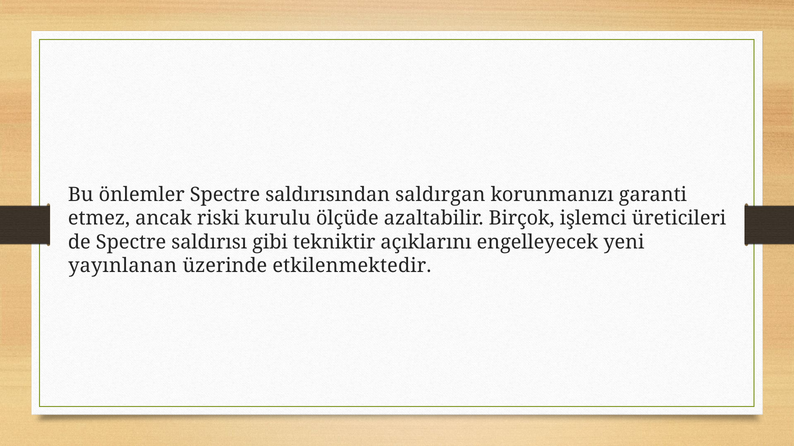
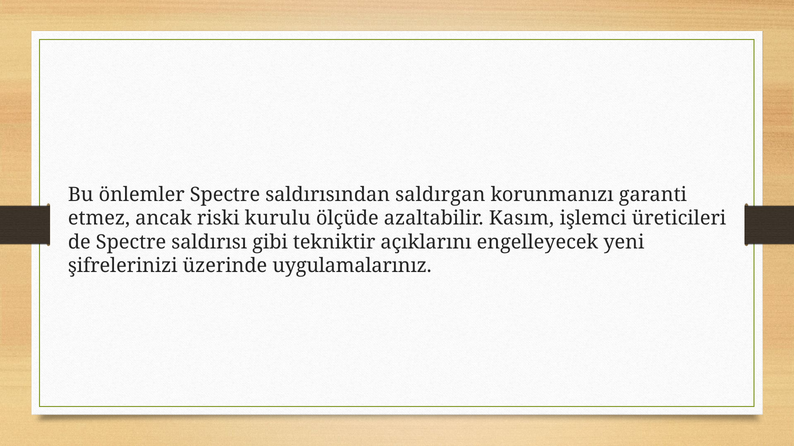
Birçok: Birçok -> Kasım
yayınlanan: yayınlanan -> şifrelerinizi
etkilenmektedir: etkilenmektedir -> uygulamalarınız
